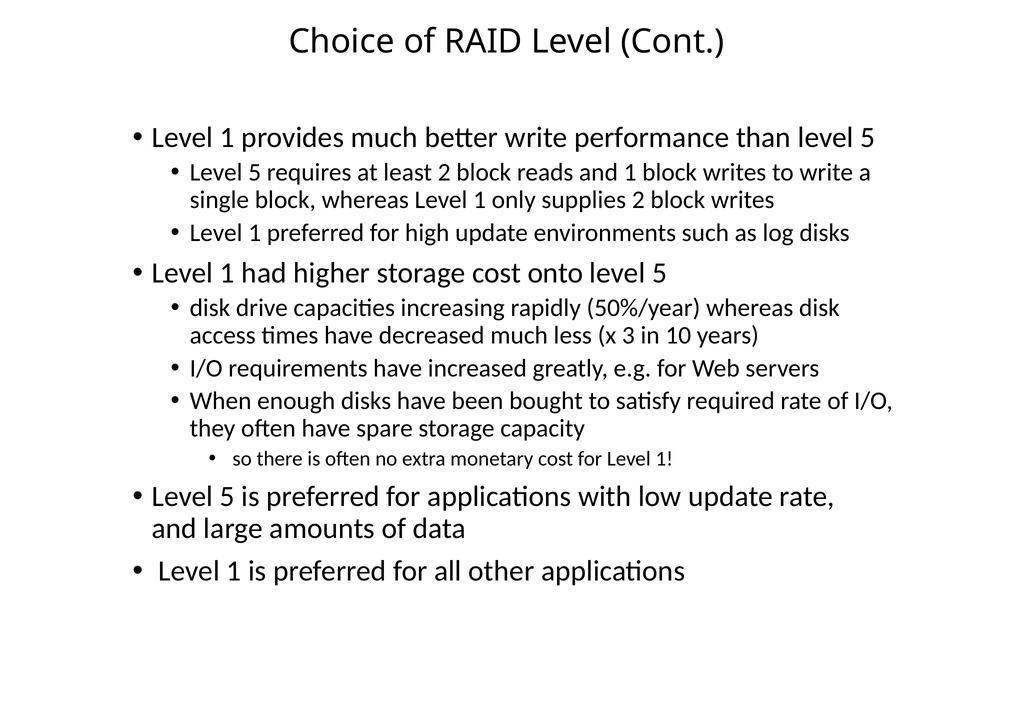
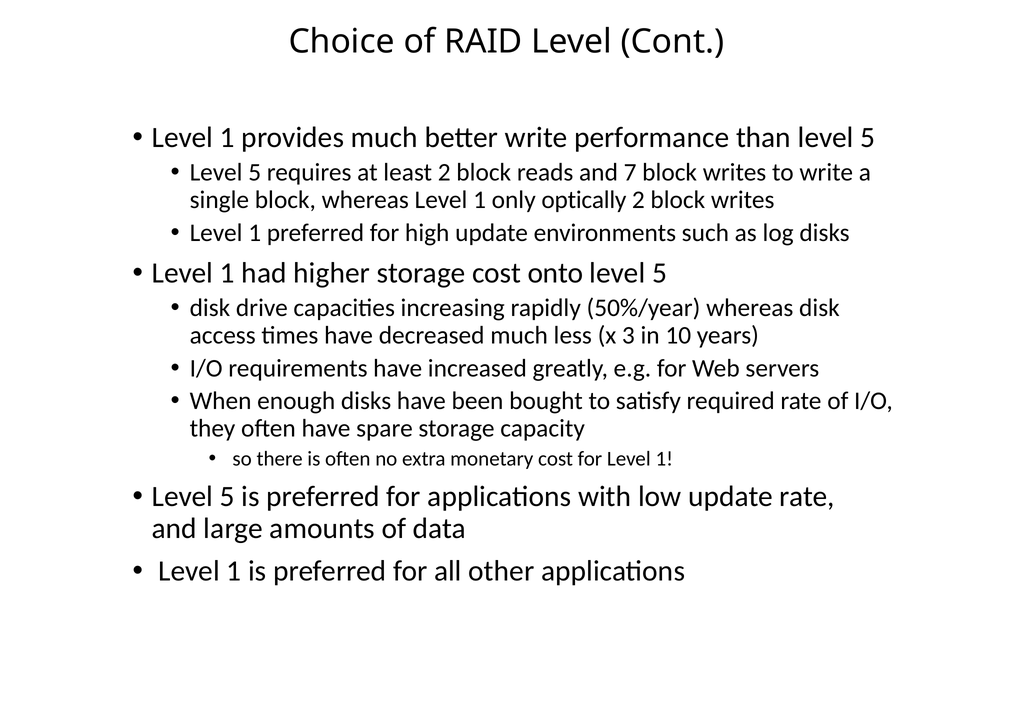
and 1: 1 -> 7
supplies: supplies -> optically
